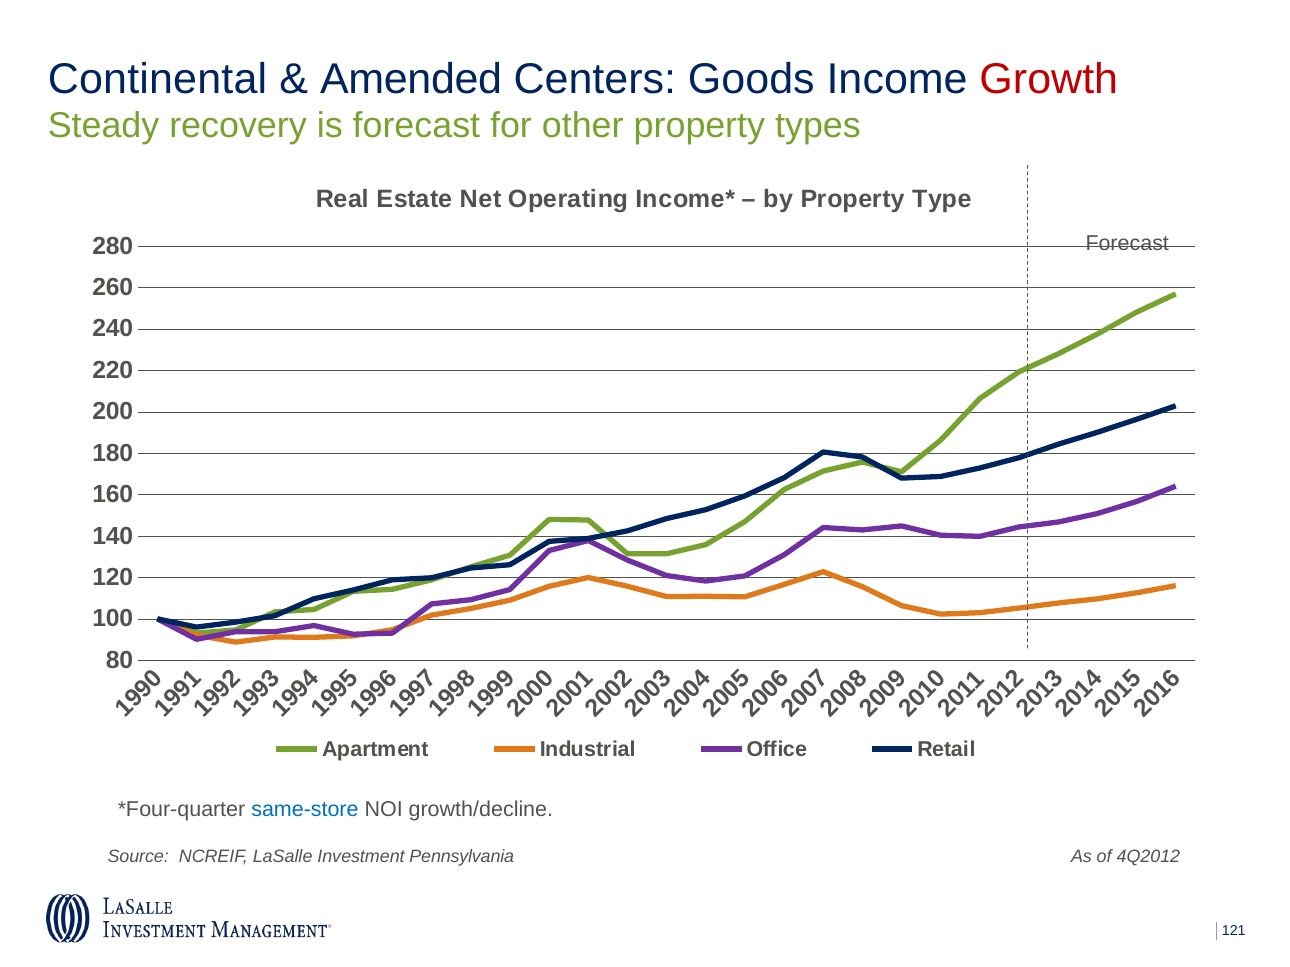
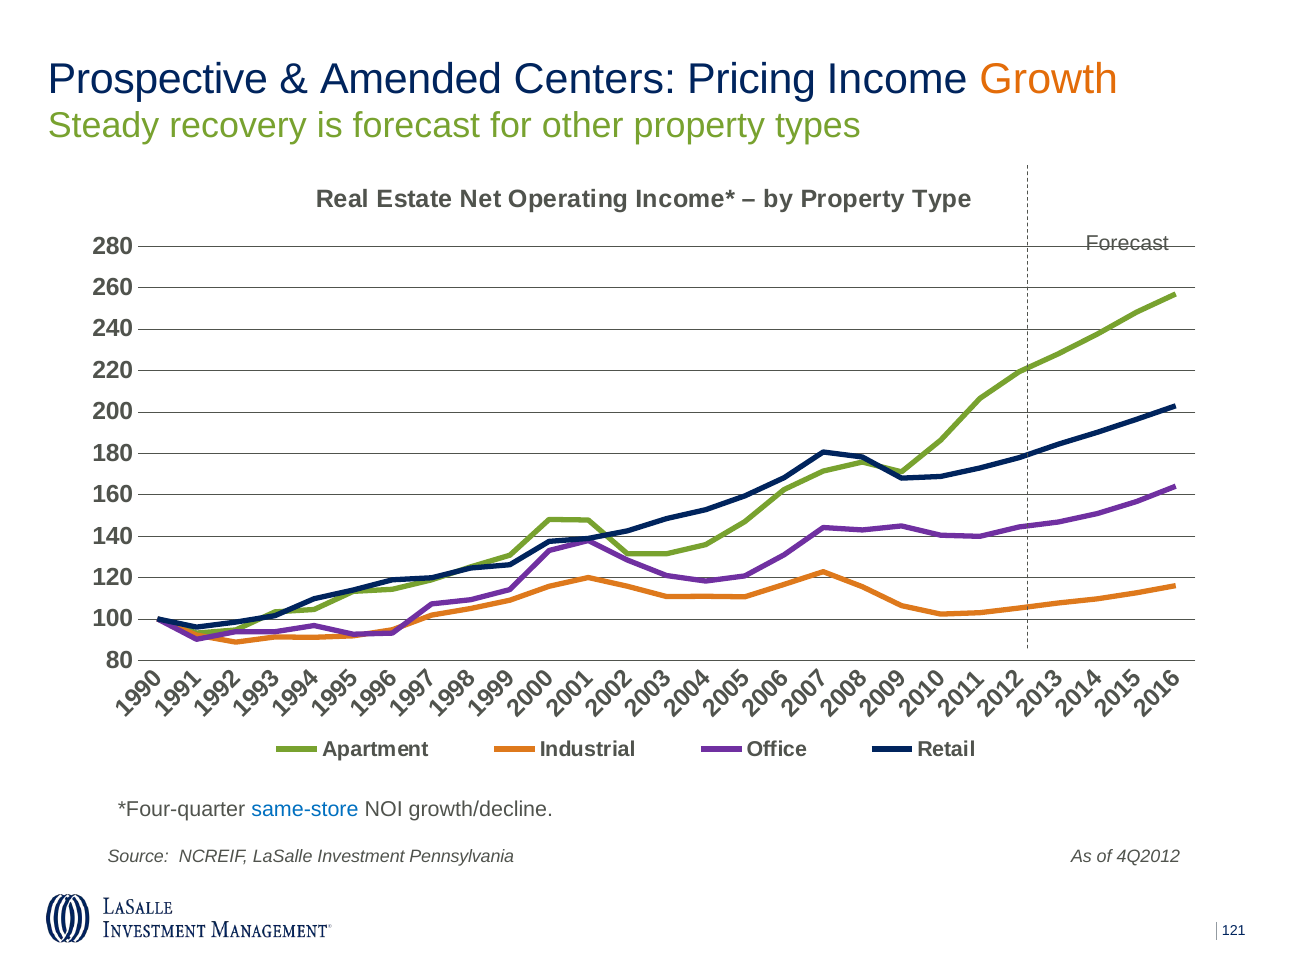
Continental: Continental -> Prospective
Goods: Goods -> Pricing
Growth colour: red -> orange
